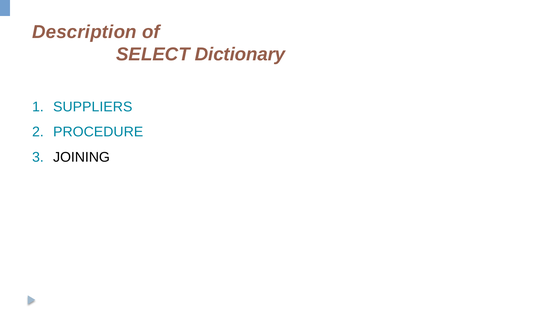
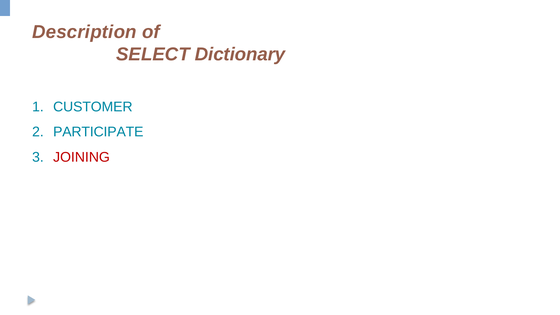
SUPPLIERS: SUPPLIERS -> CUSTOMER
PROCEDURE: PROCEDURE -> PARTICIPATE
JOINING colour: black -> red
